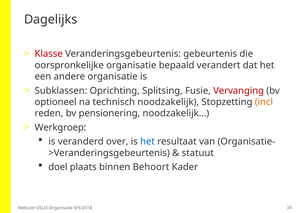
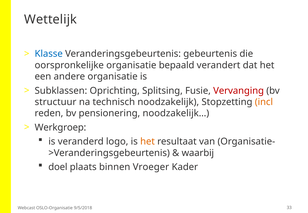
Dagelijks: Dagelijks -> Wettelijk
Klasse colour: red -> blue
optioneel: optioneel -> structuur
over: over -> logo
het at (148, 142) colour: blue -> orange
statuut: statuut -> waarbij
Behoort: Behoort -> Vroeger
